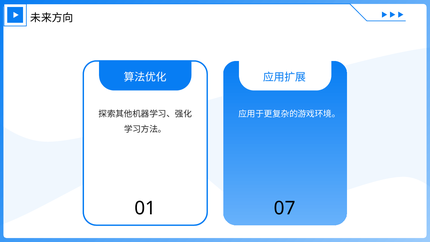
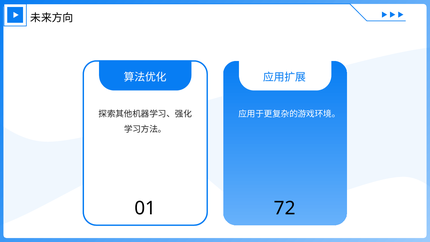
07: 07 -> 72
